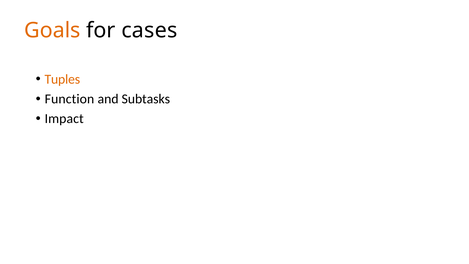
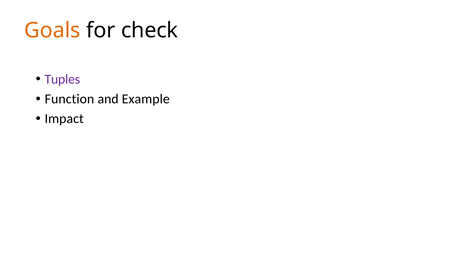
cases: cases -> check
Tuples colour: orange -> purple
Subtasks: Subtasks -> Example
